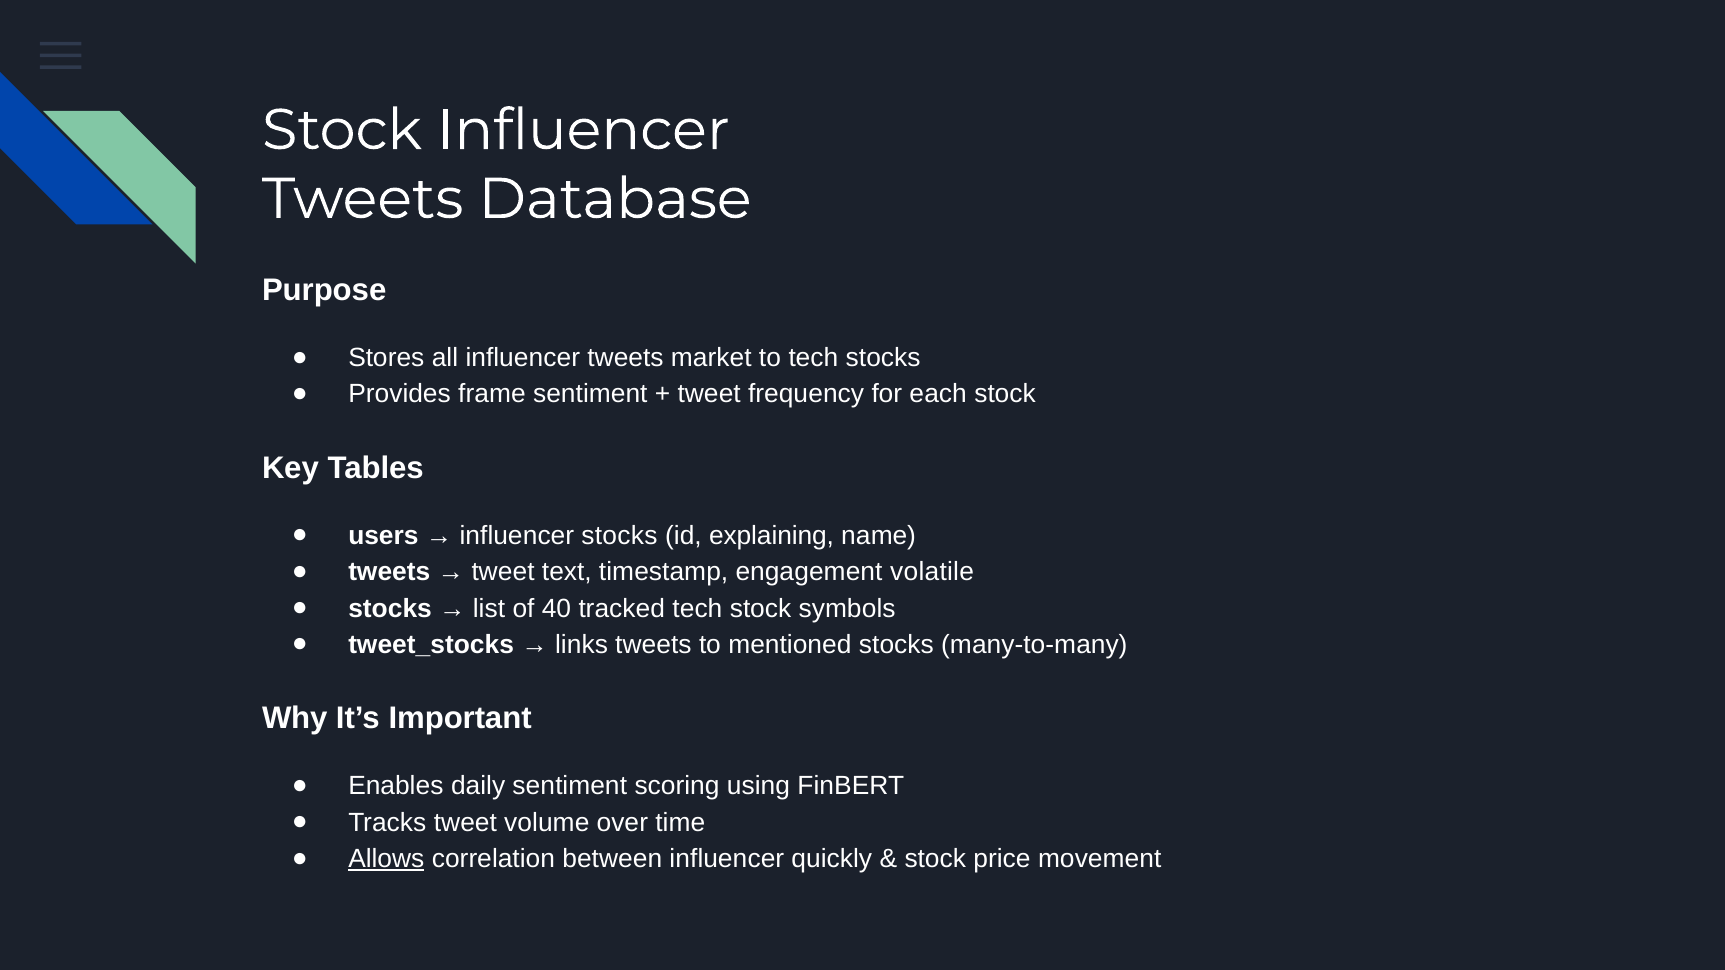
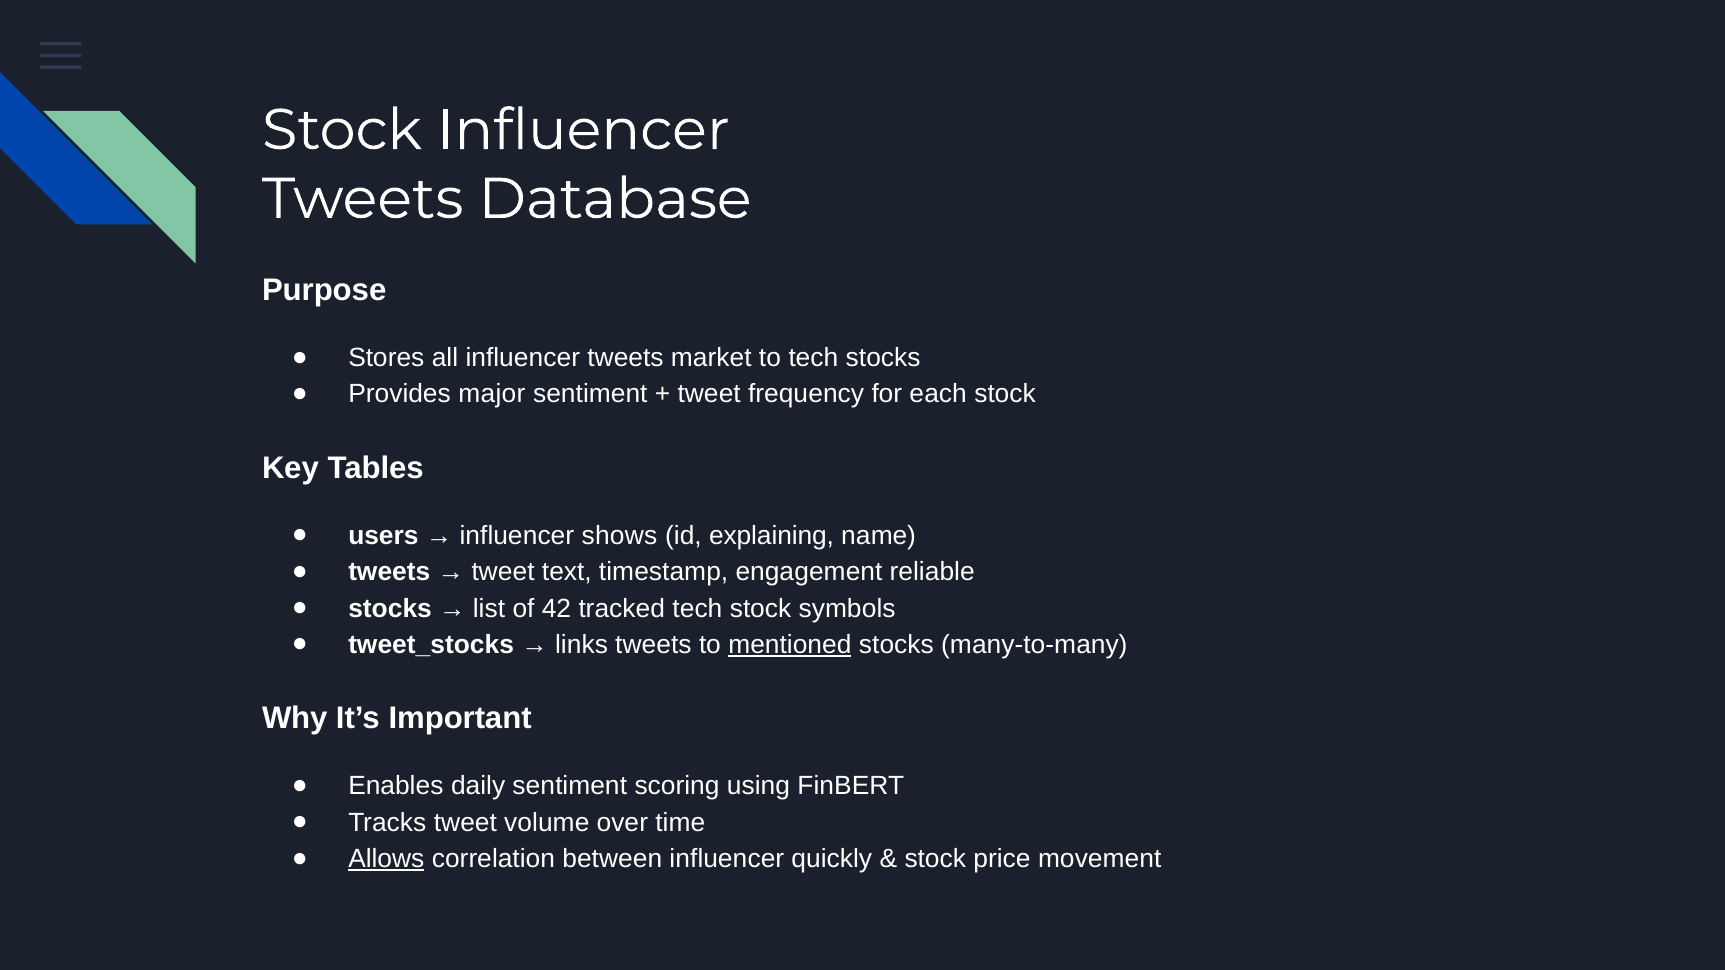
frame: frame -> major
influencer stocks: stocks -> shows
volatile: volatile -> reliable
40: 40 -> 42
mentioned underline: none -> present
